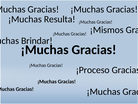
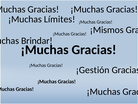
Resulta: Resulta -> Límites
¡Proceso: ¡Proceso -> ¡Gestión
